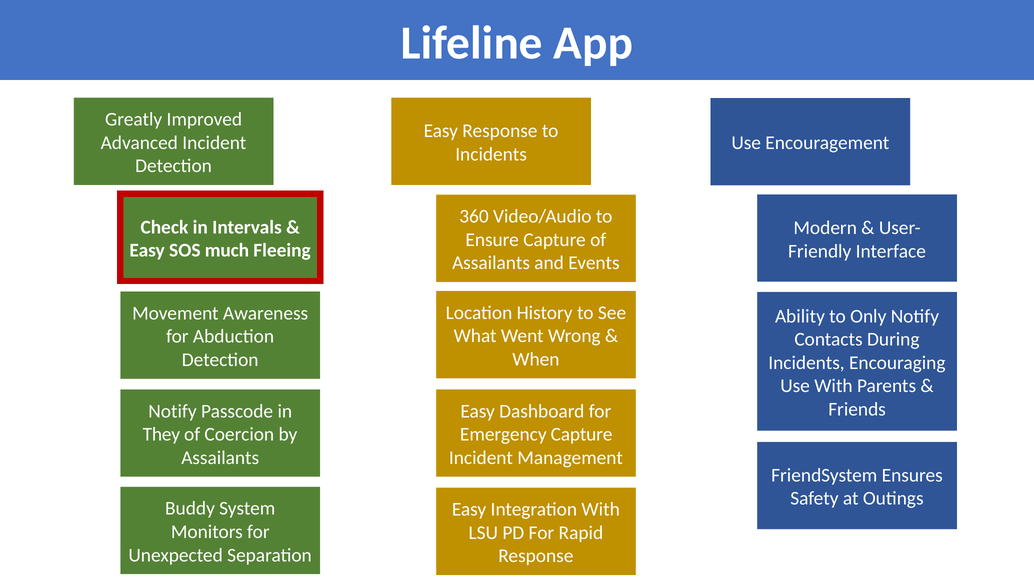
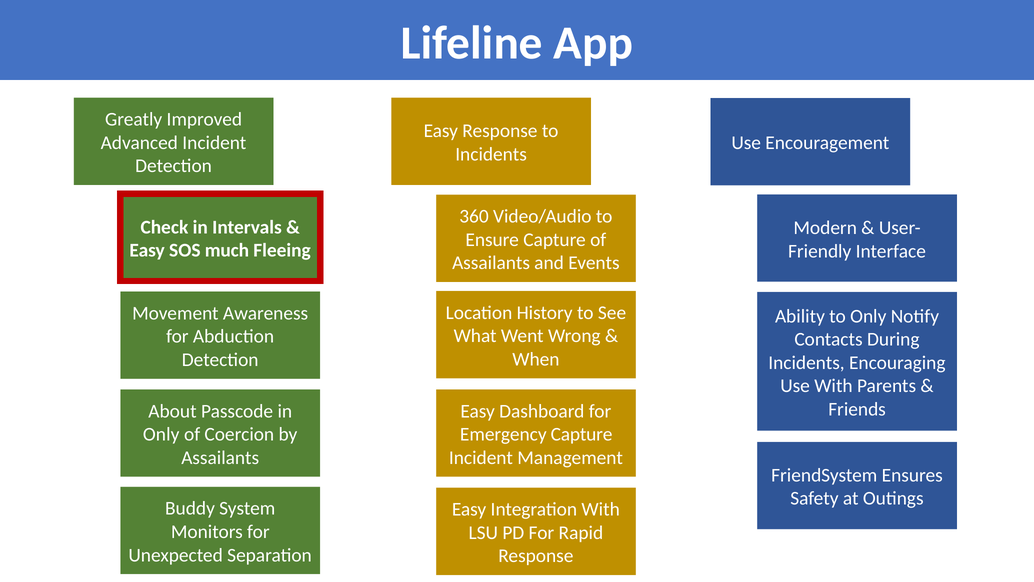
Notify at (172, 411): Notify -> About
They at (161, 434): They -> Only
